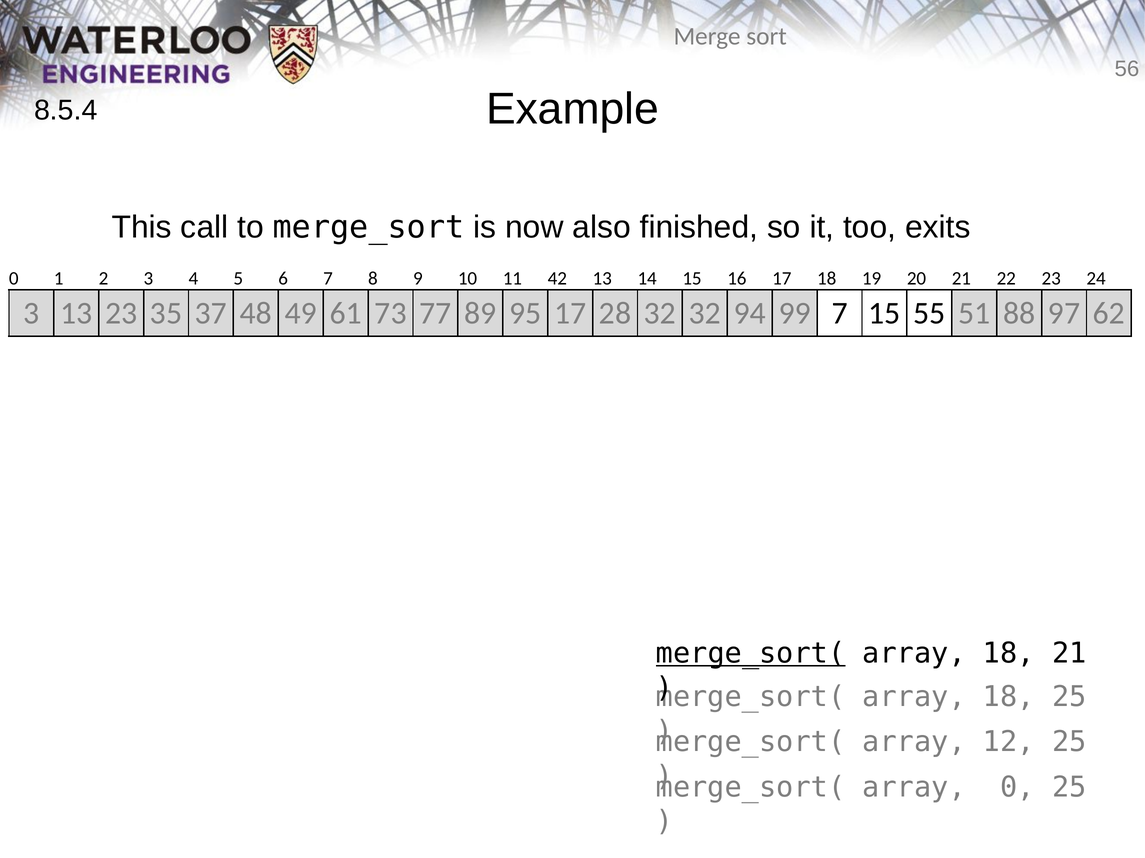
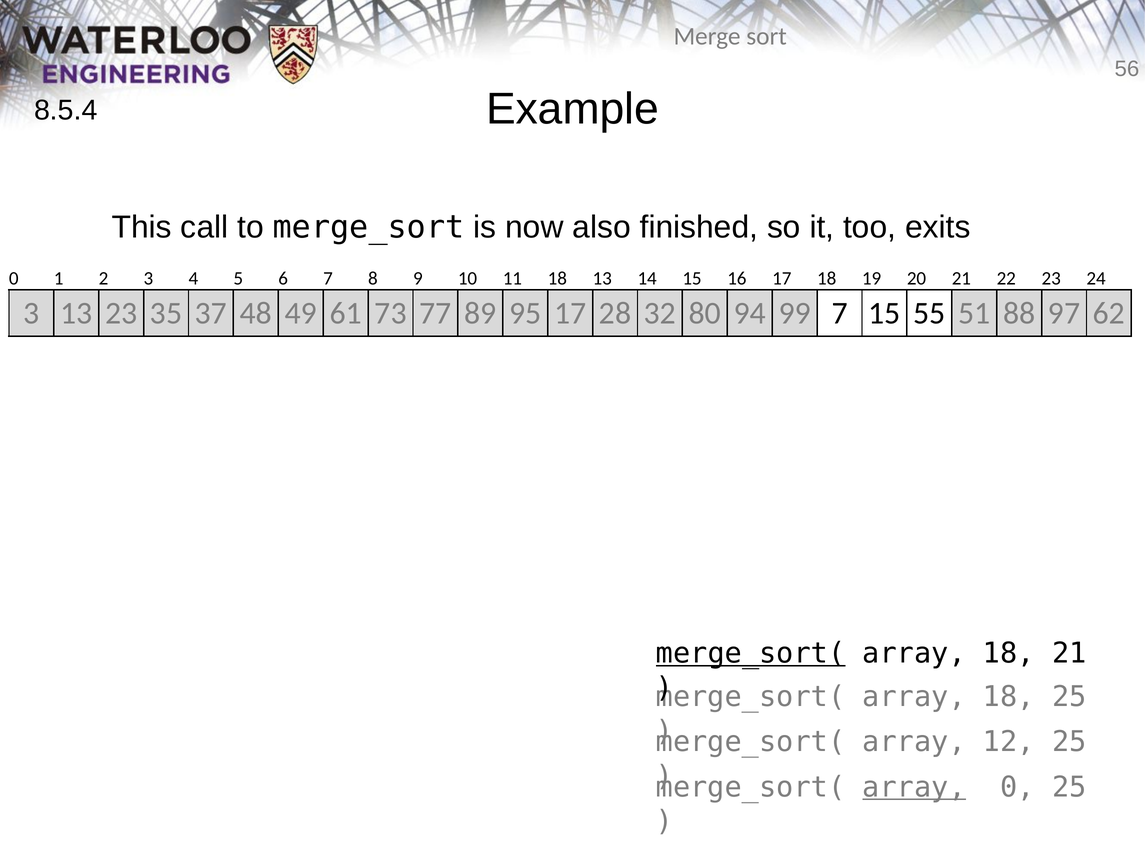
11 42: 42 -> 18
32 32: 32 -> 80
array at (914, 788) underline: none -> present
